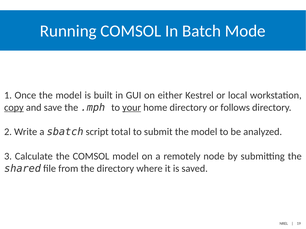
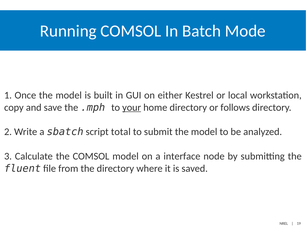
copy underline: present -> none
remotely: remotely -> interface
shared: shared -> fluent
